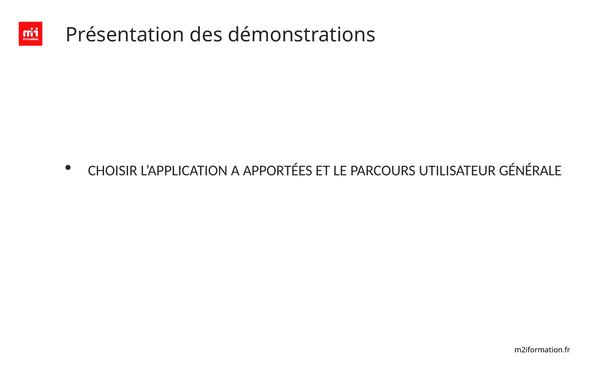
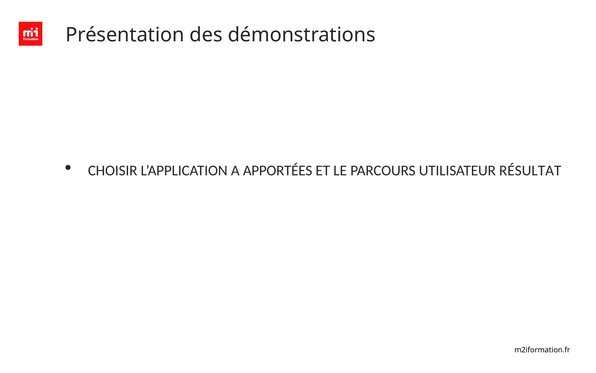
GÉNÉRALE: GÉNÉRALE -> RÉSULTAT
